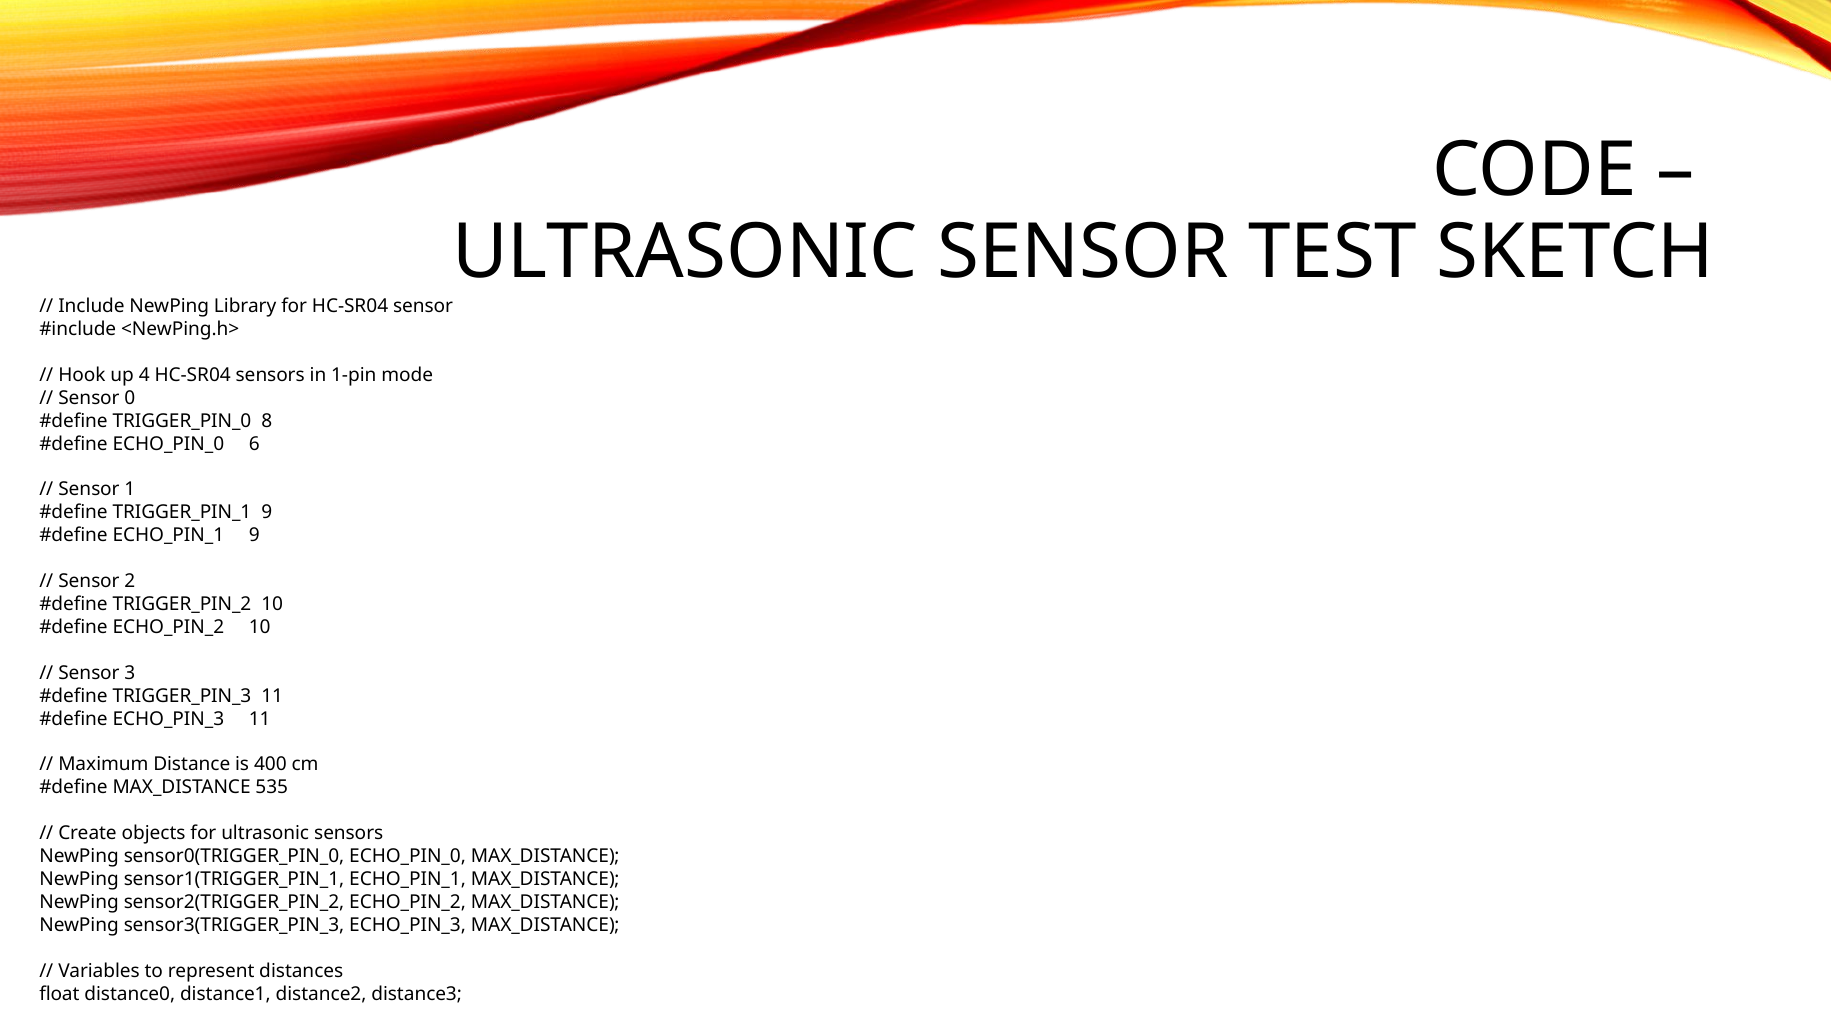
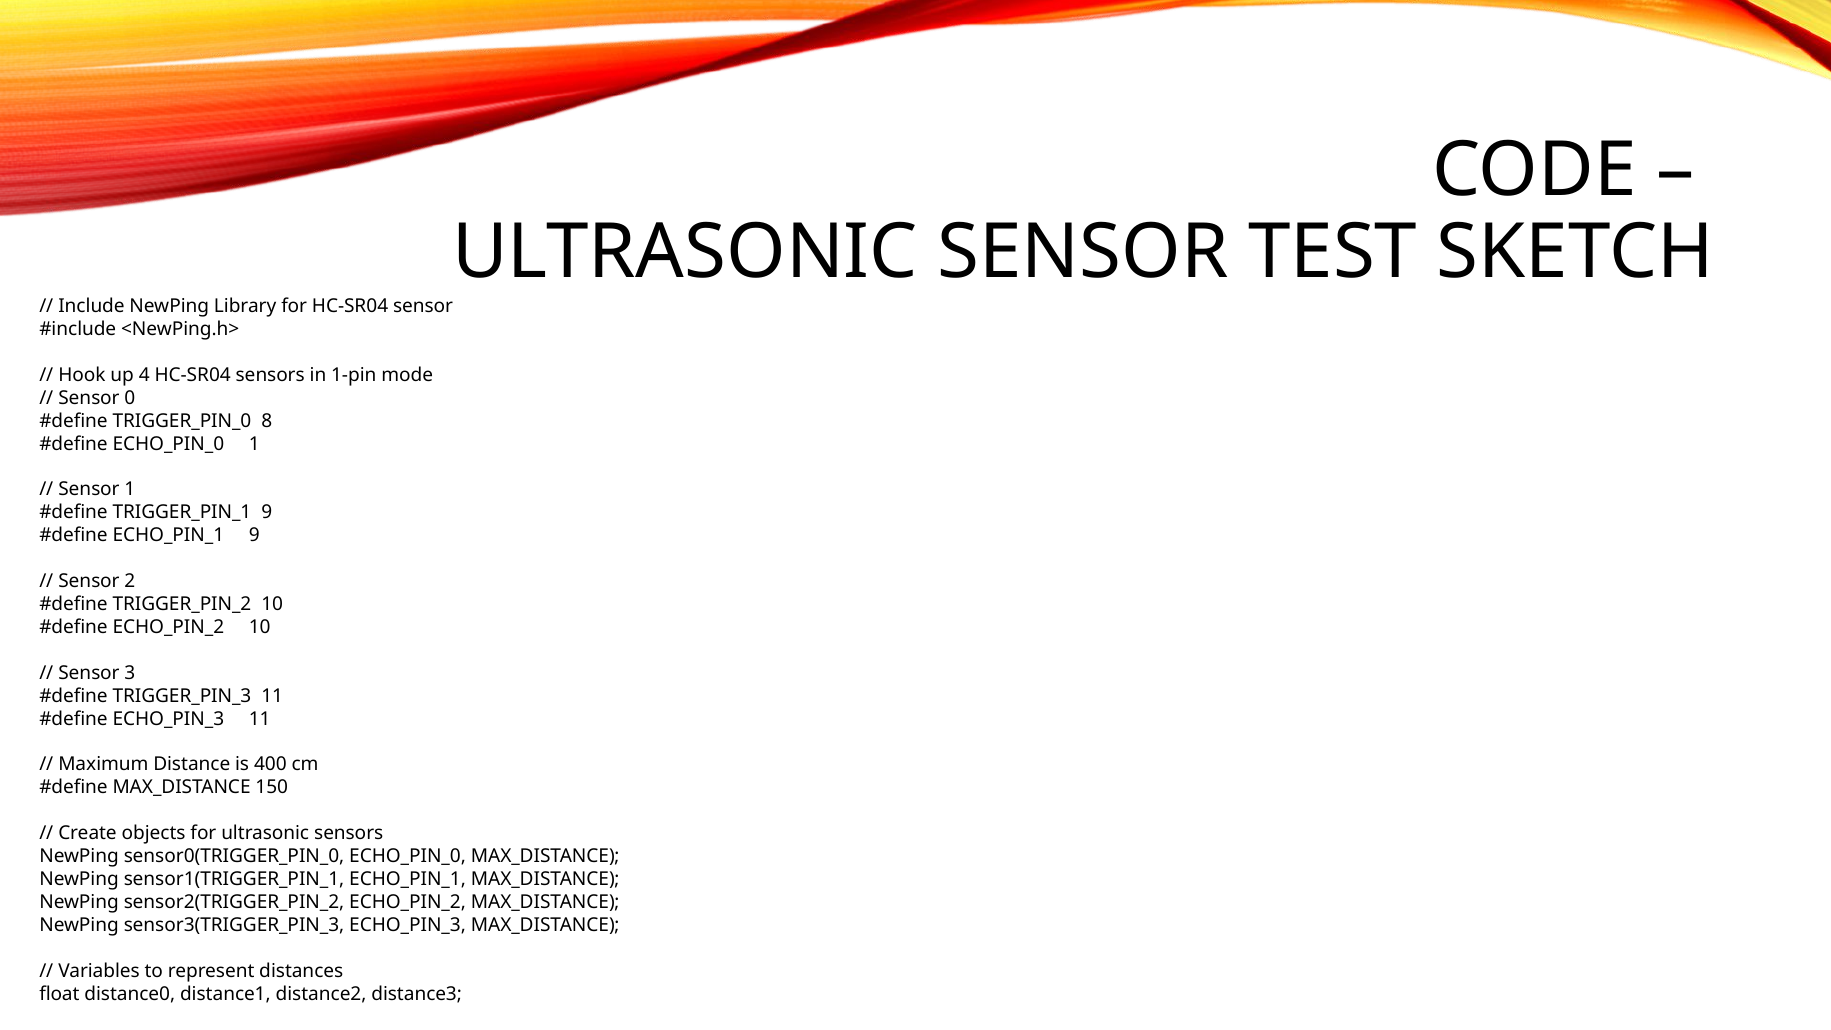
ECHO_PIN_0 6: 6 -> 1
535: 535 -> 150
